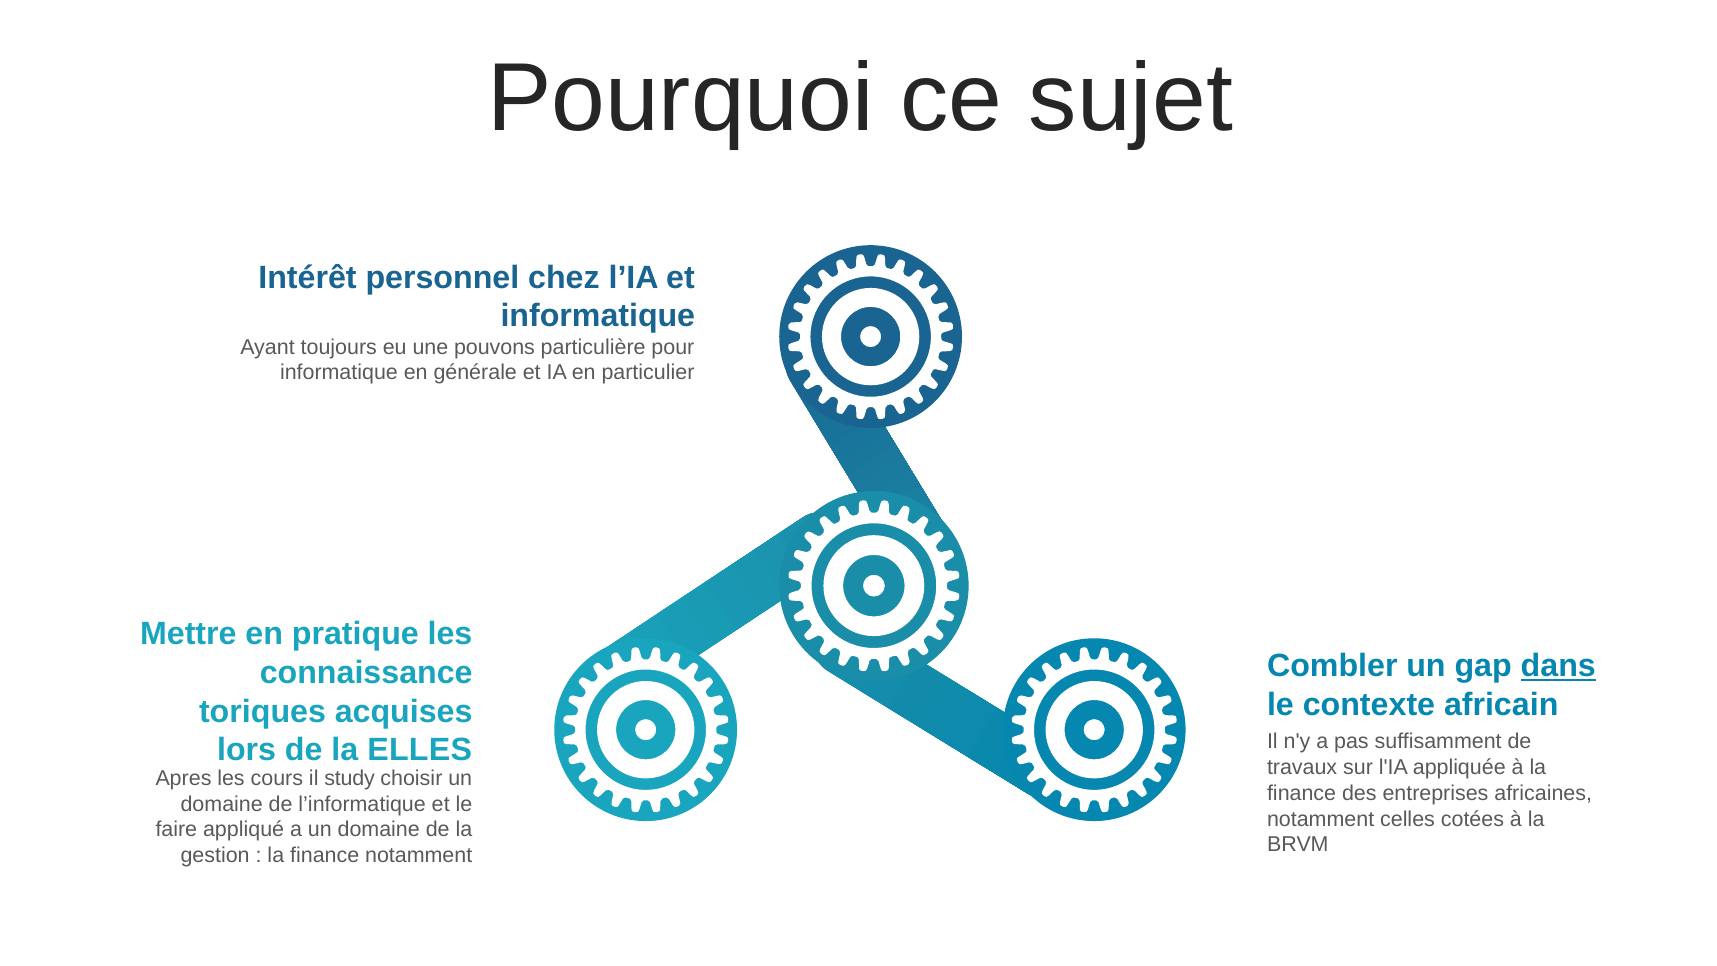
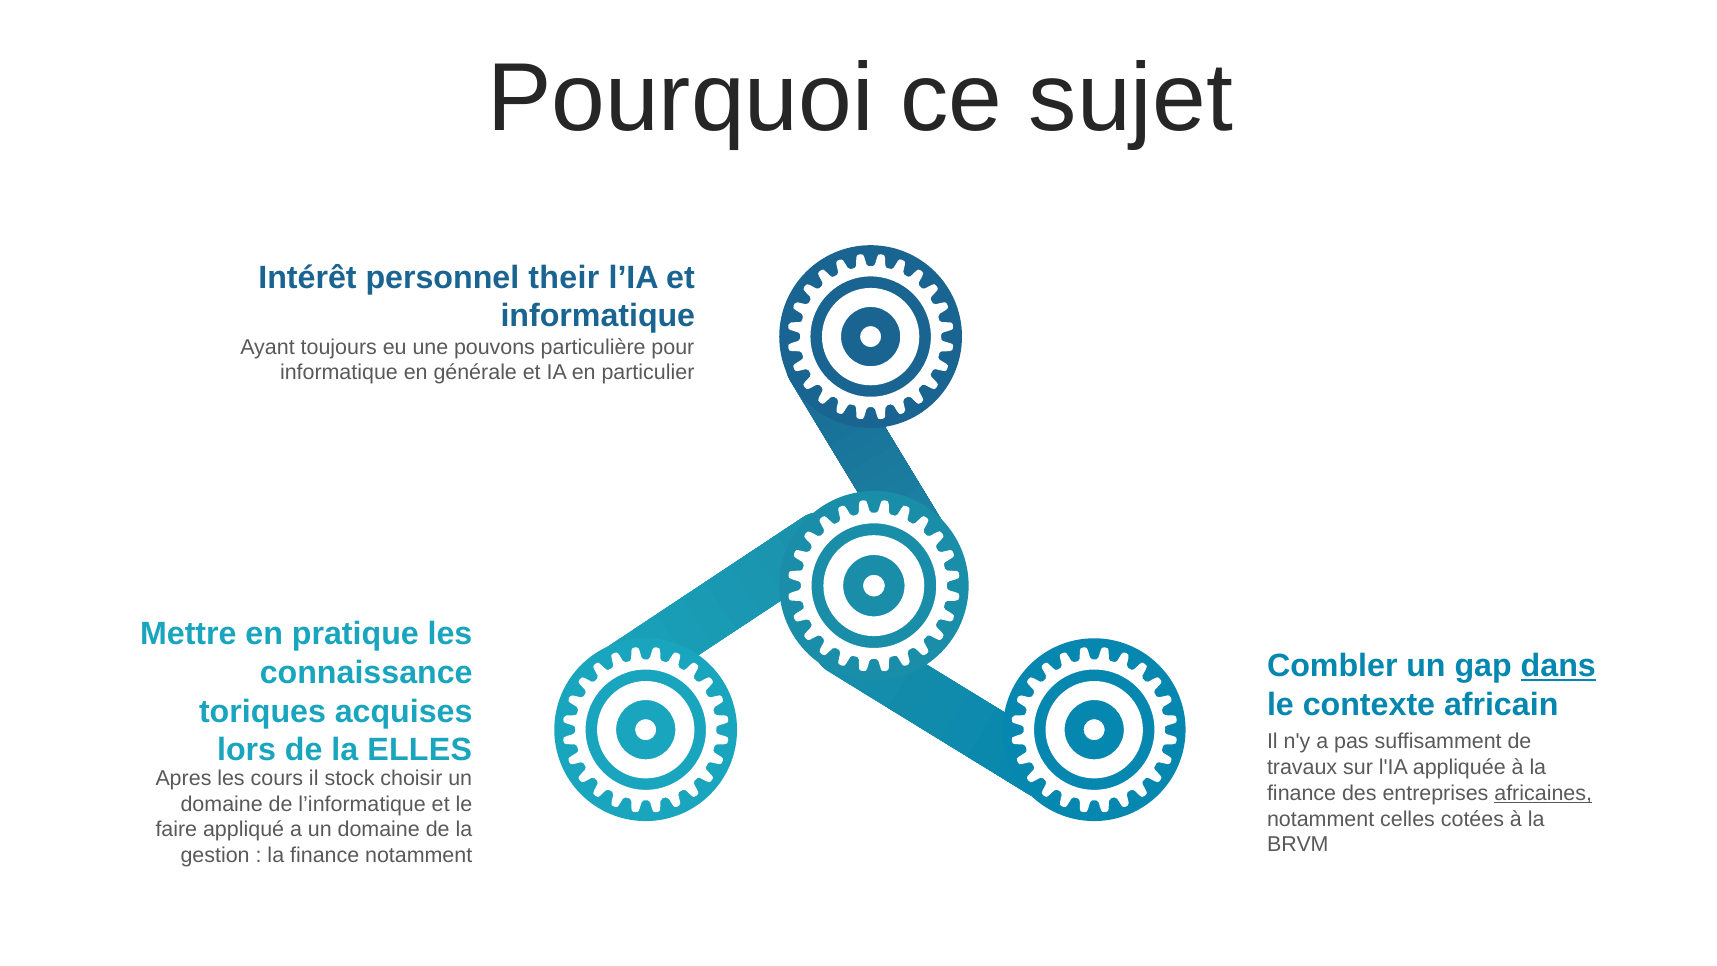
chez: chez -> their
study: study -> stock
africaines underline: none -> present
